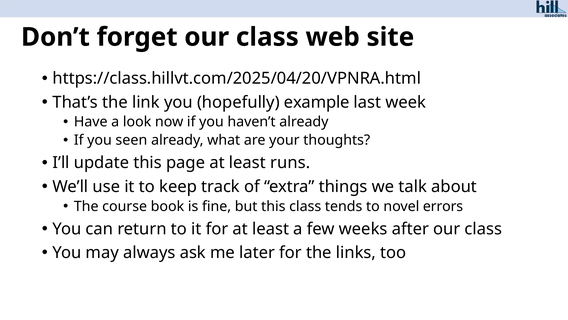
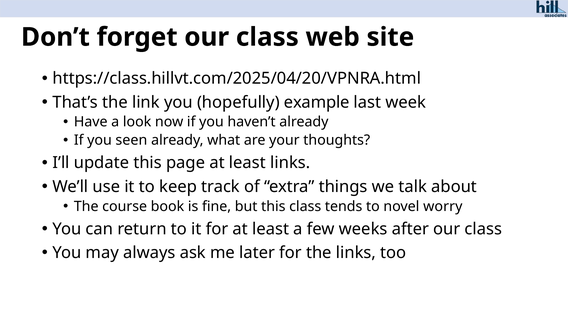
least runs: runs -> links
errors: errors -> worry
